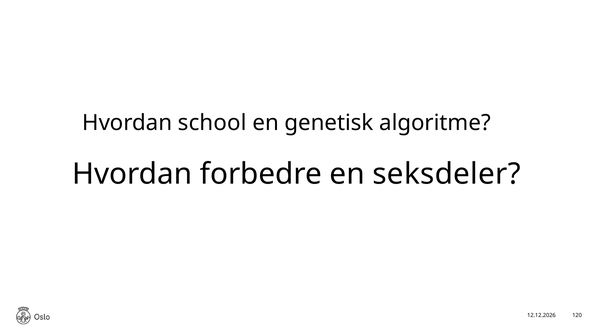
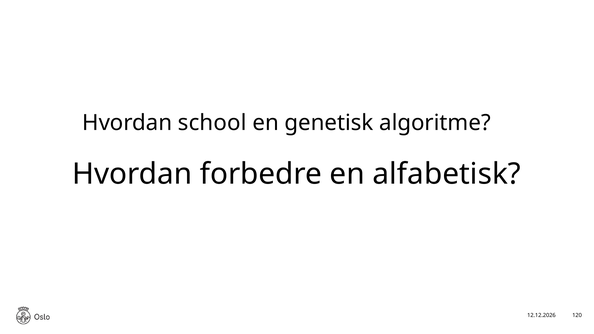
seksdeler: seksdeler -> alfabetisk
